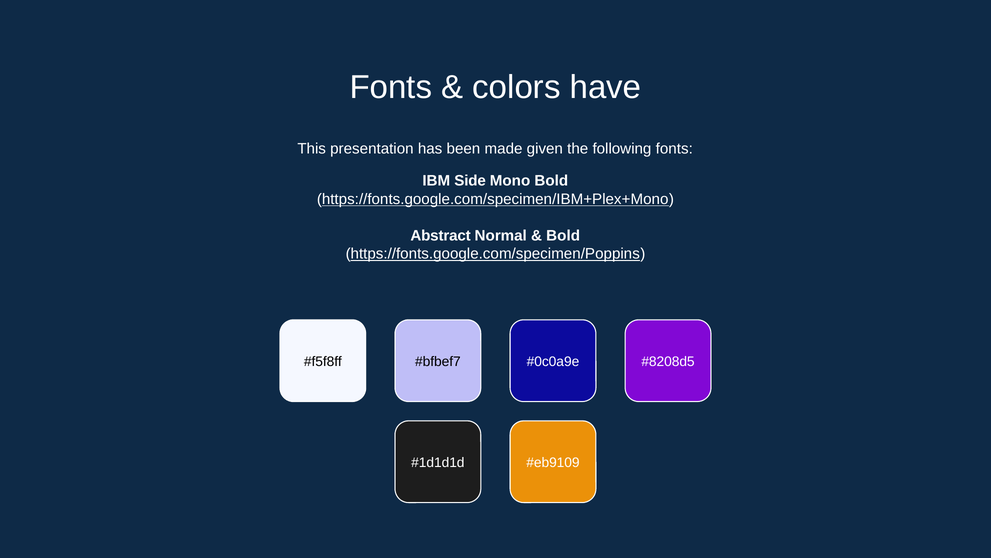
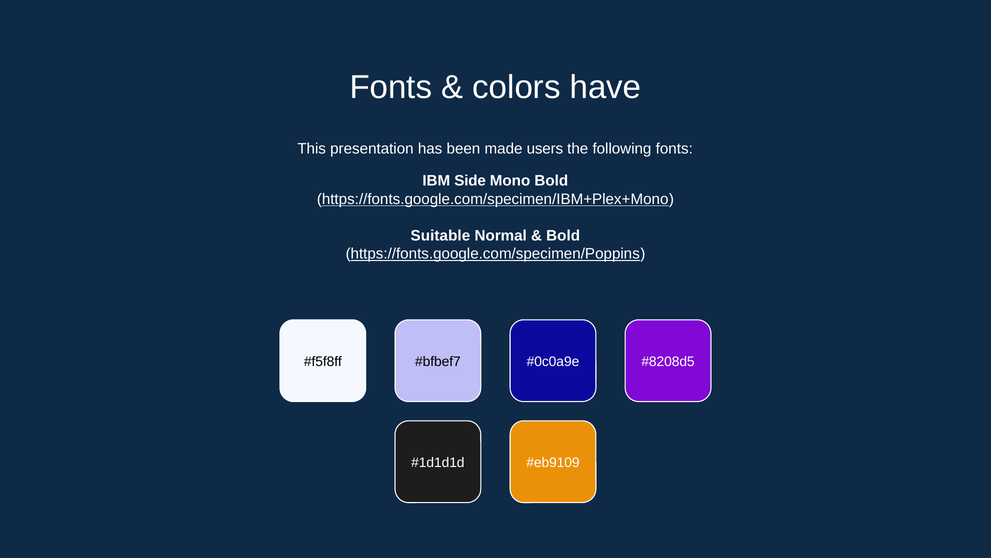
given: given -> users
Abstract: Abstract -> Suitable
